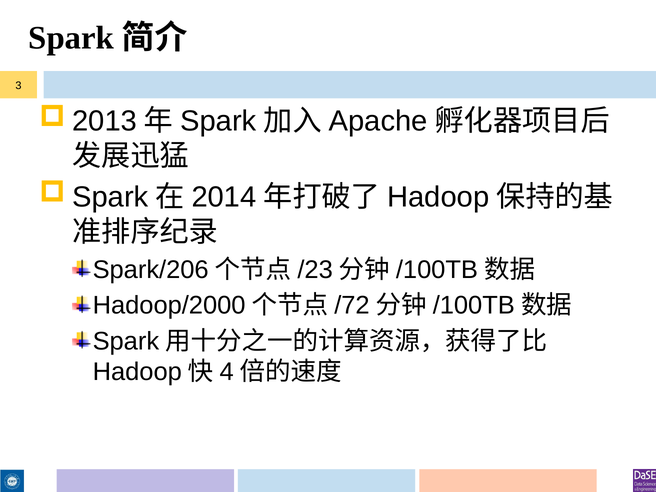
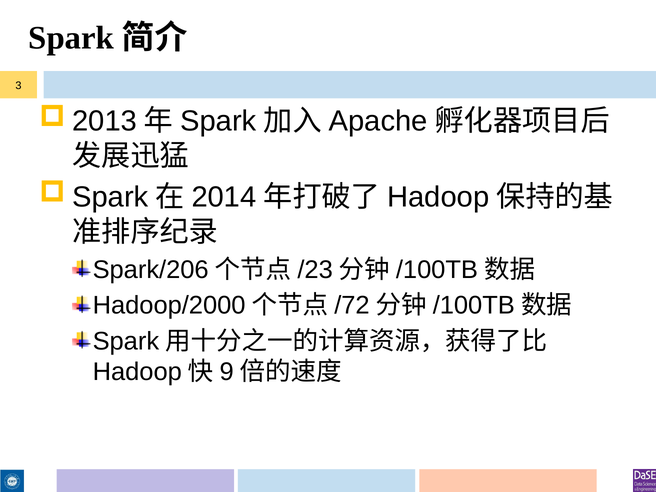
4: 4 -> 9
